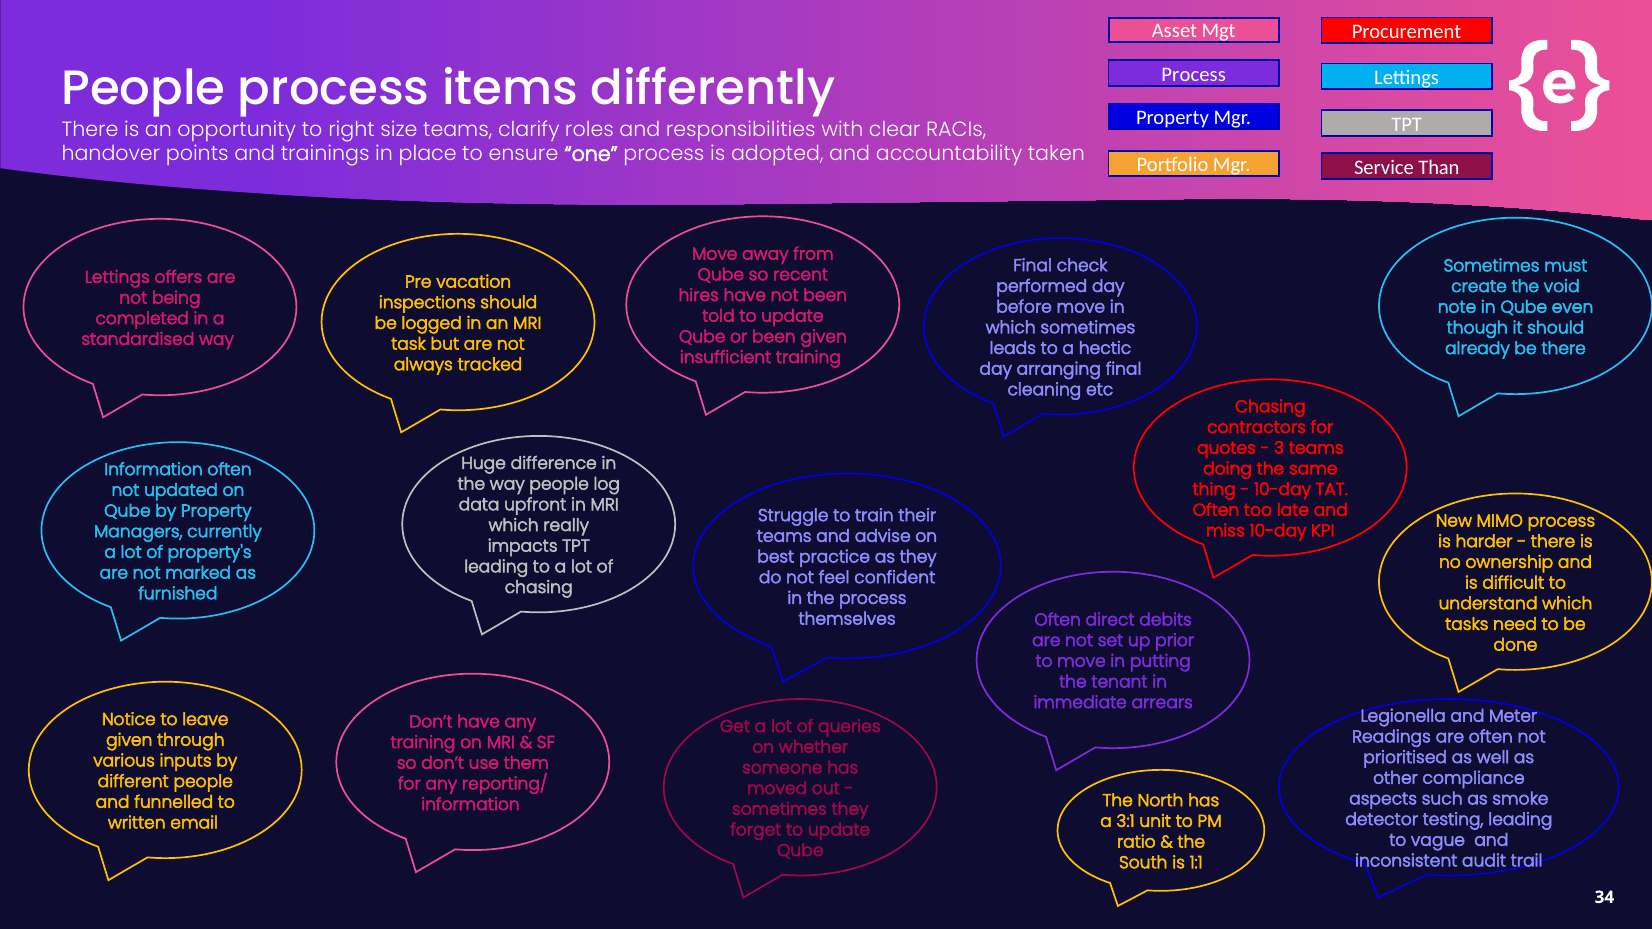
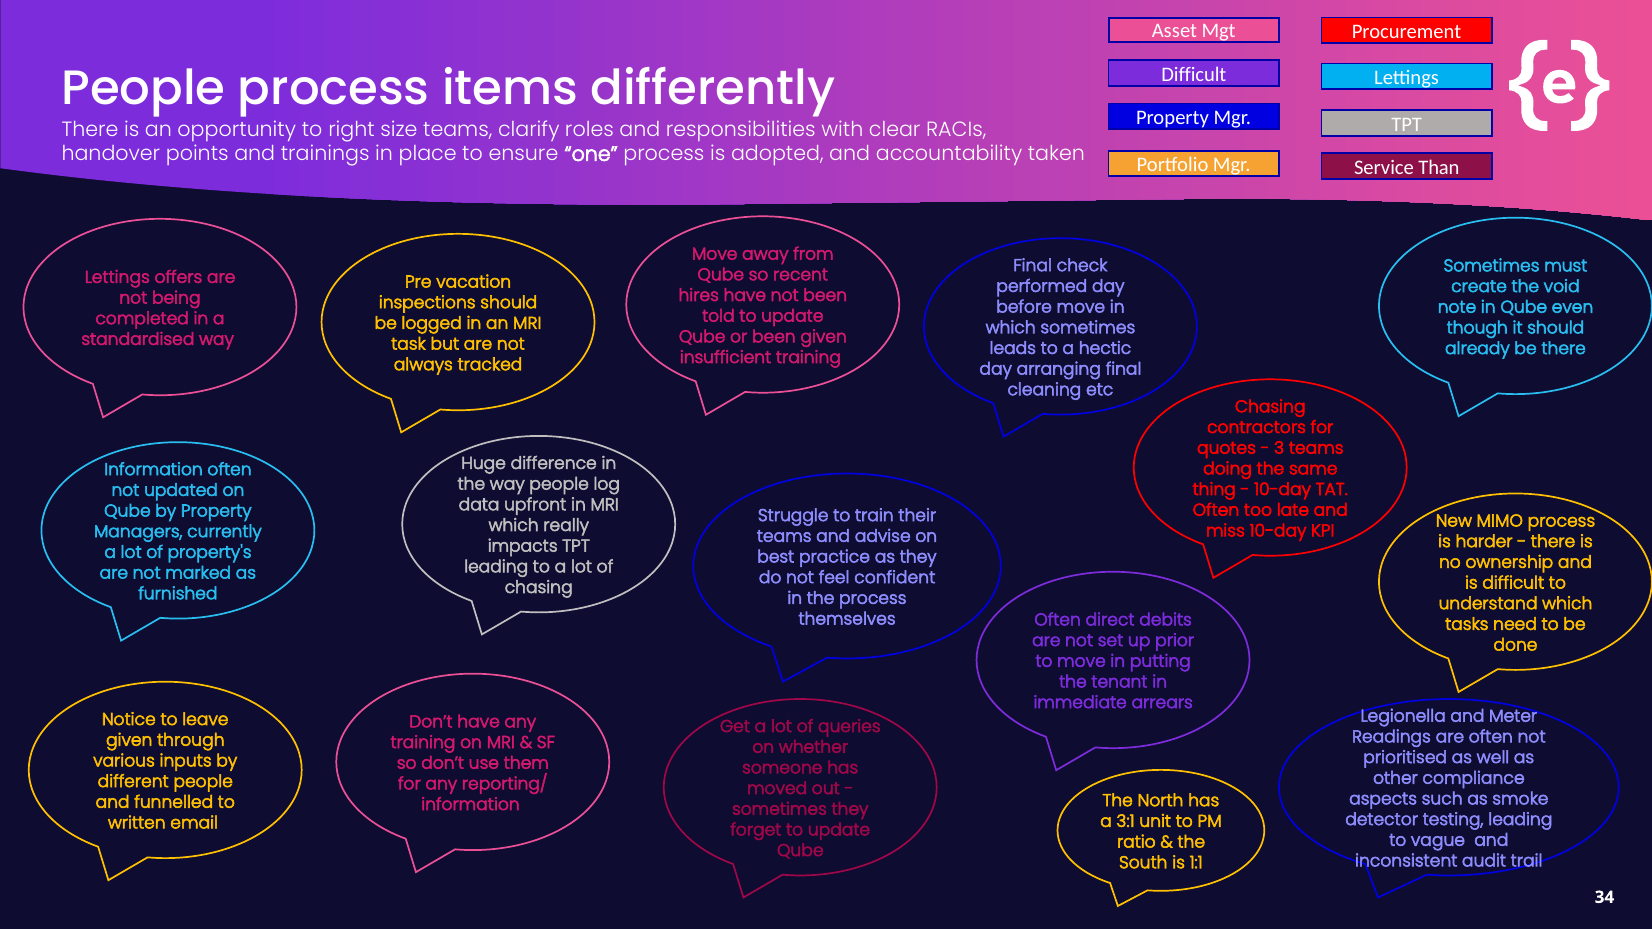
Process at (1194, 74): Process -> Difficult
